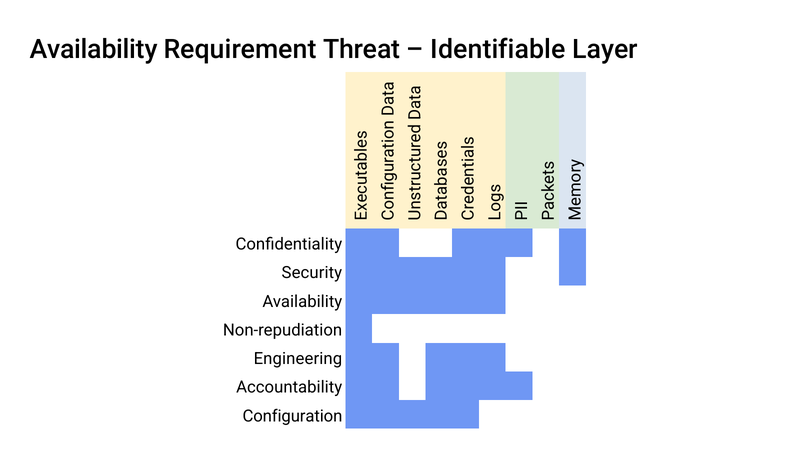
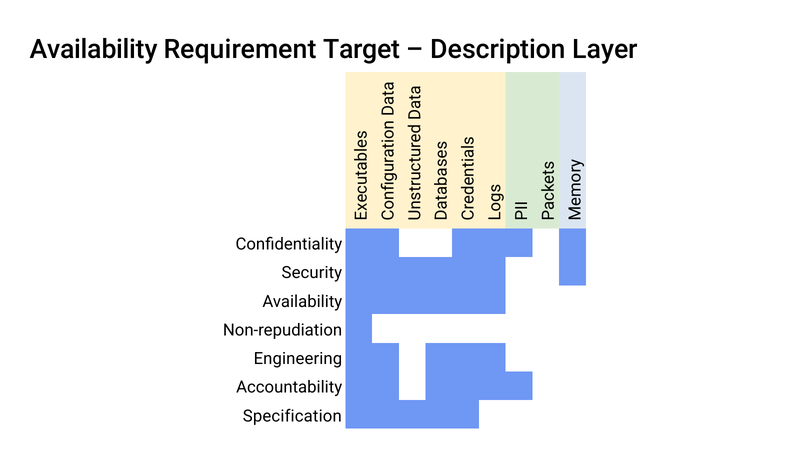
Threat: Threat -> Target
Identifiable: Identifiable -> Description
Configuration: Configuration -> Specification
